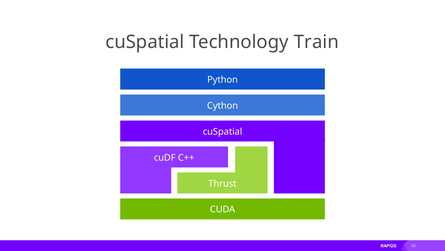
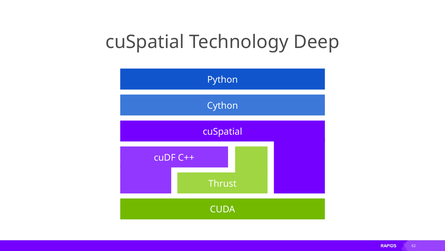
Train: Train -> Deep
